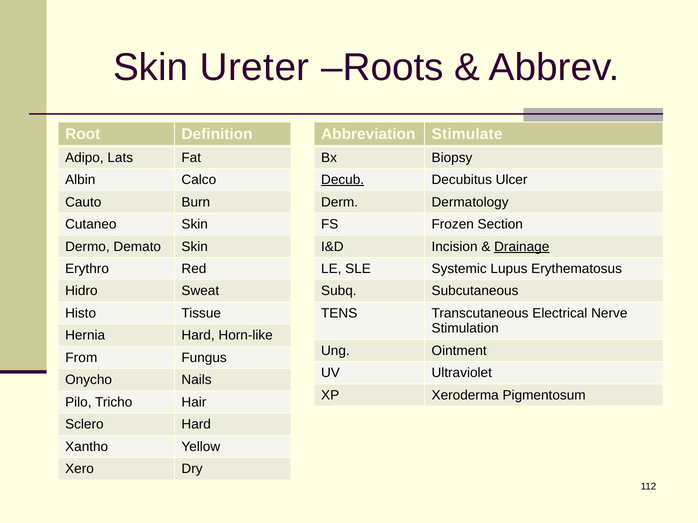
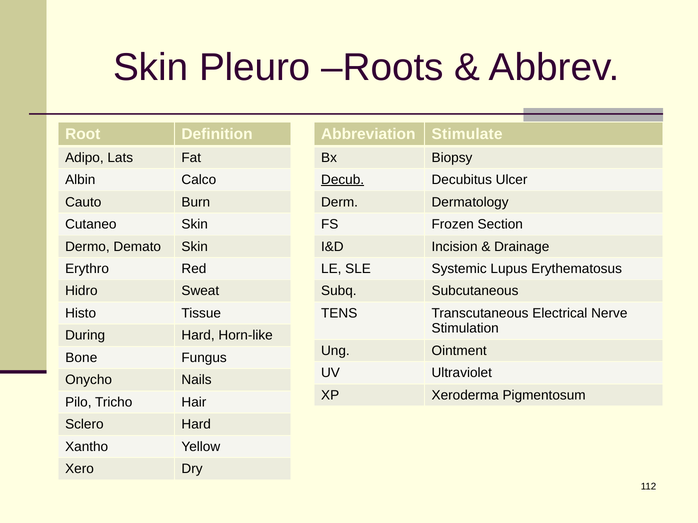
Ureter: Ureter -> Pleuro
Drainage underline: present -> none
Hernia: Hernia -> During
From: From -> Bone
